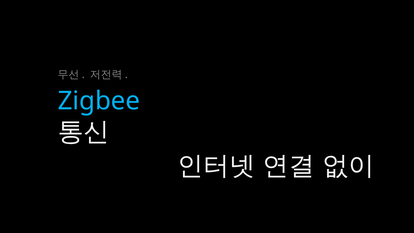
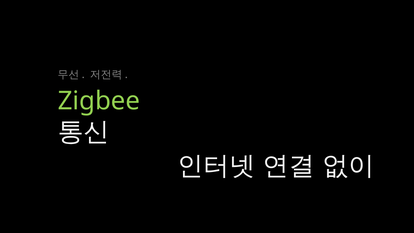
Zigbee colour: light blue -> light green
